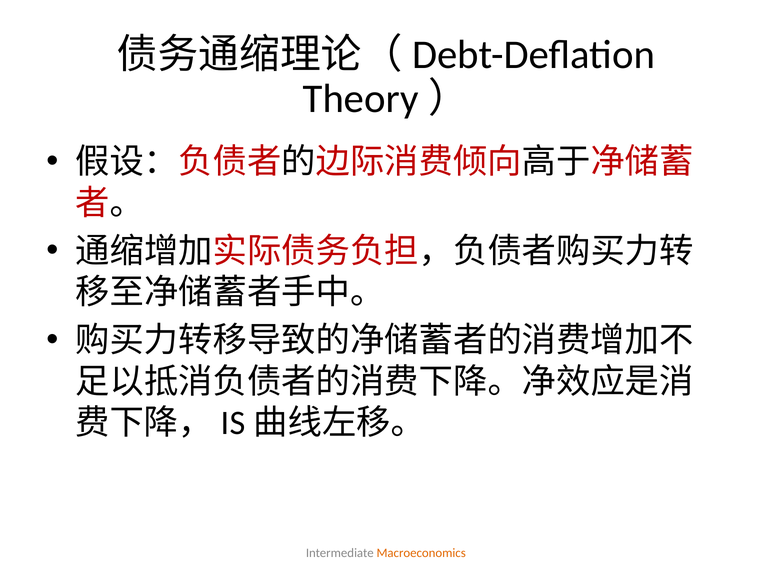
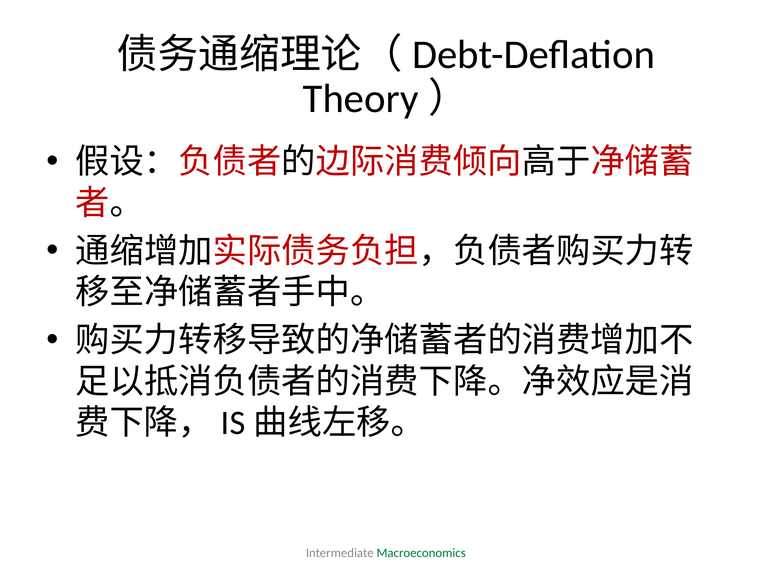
Macroeconomics colour: orange -> green
